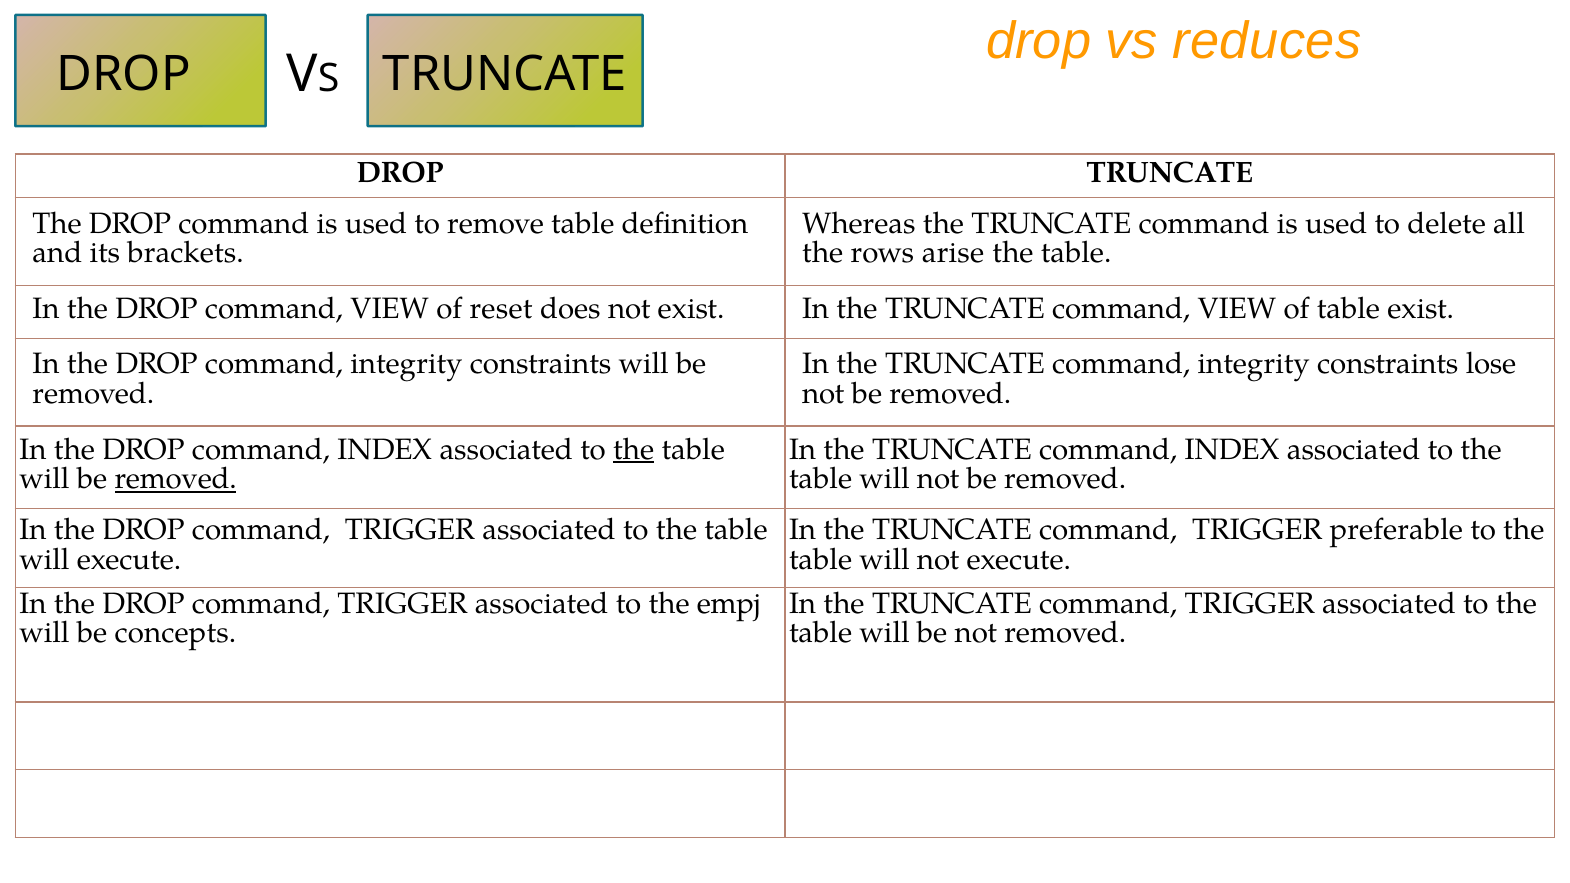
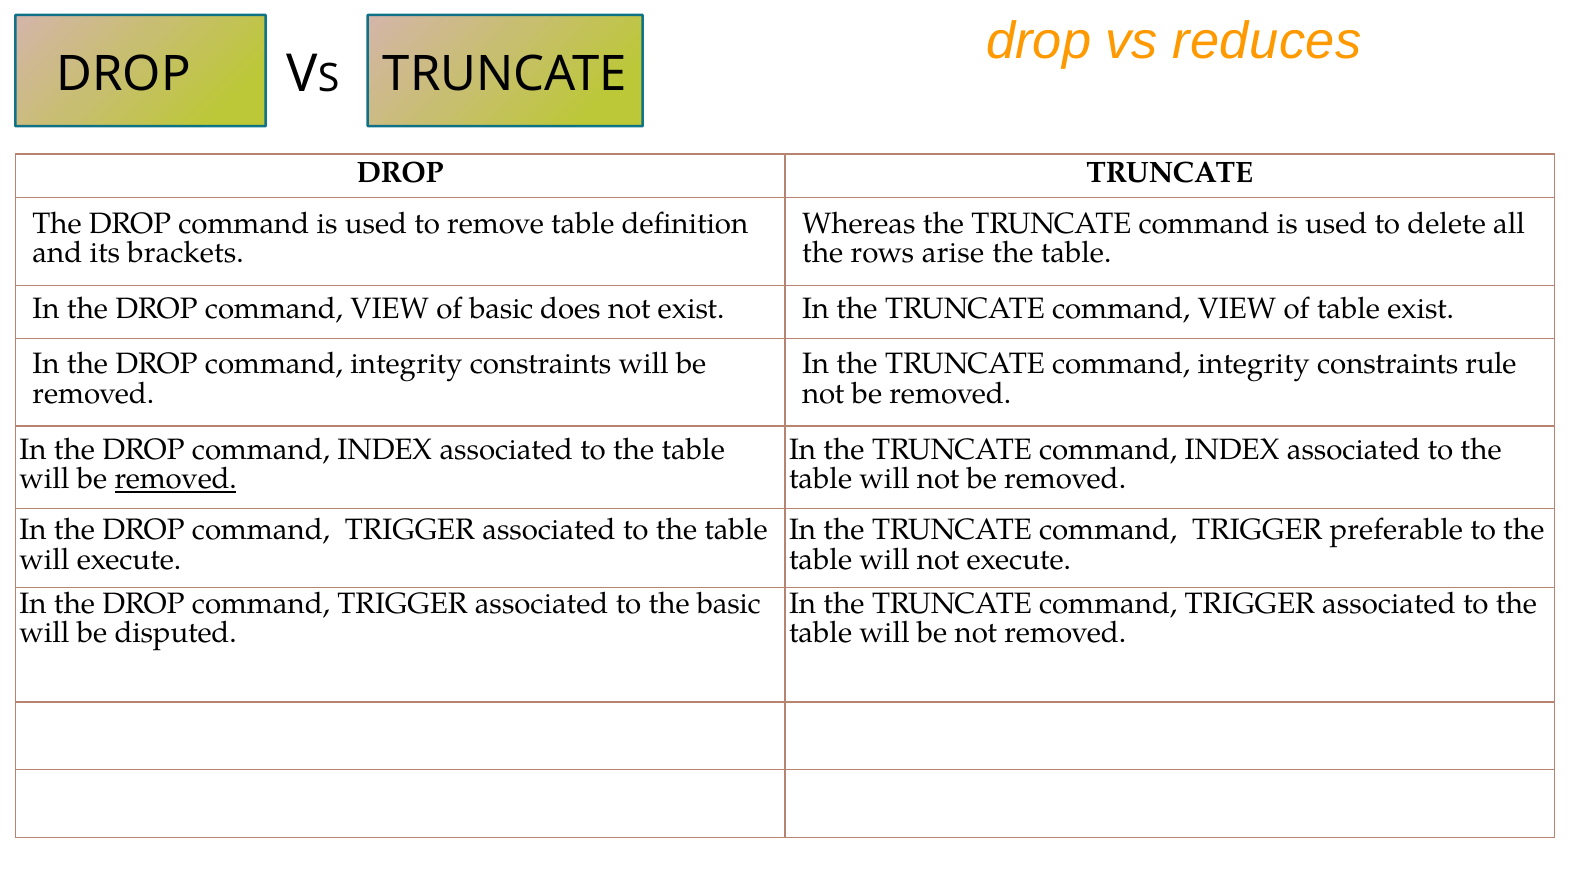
of reset: reset -> basic
lose: lose -> rule
the at (634, 450) underline: present -> none
the empj: empj -> basic
concepts: concepts -> disputed
